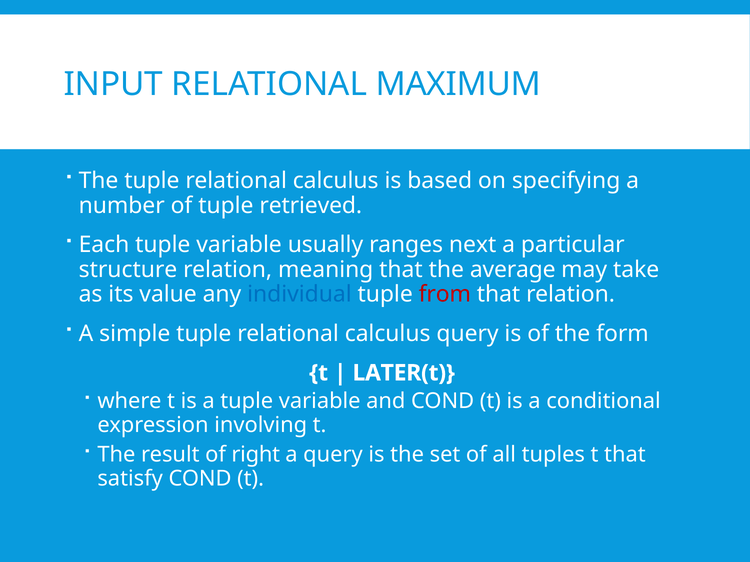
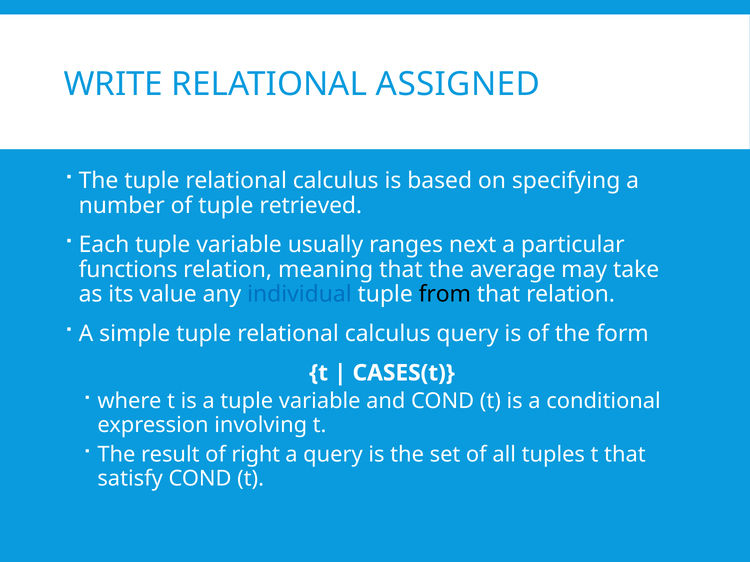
INPUT: INPUT -> WRITE
MAXIMUM: MAXIMUM -> ASSIGNED
structure: structure -> functions
from colour: red -> black
LATER(t: LATER(t -> CASES(t
